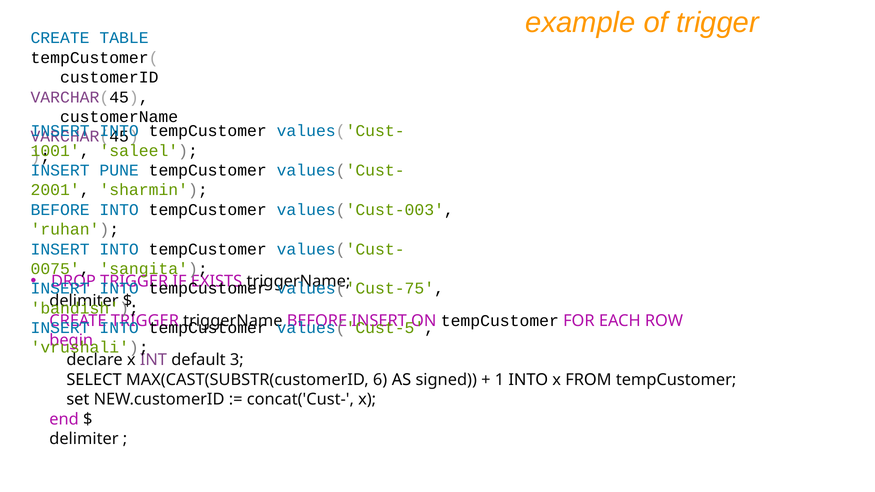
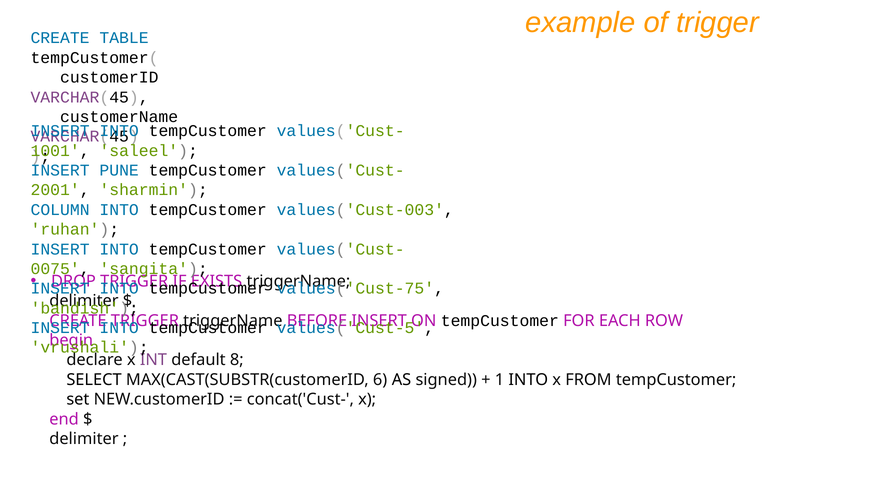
BEFORE at (60, 210): BEFORE -> COLUMN
3: 3 -> 8
